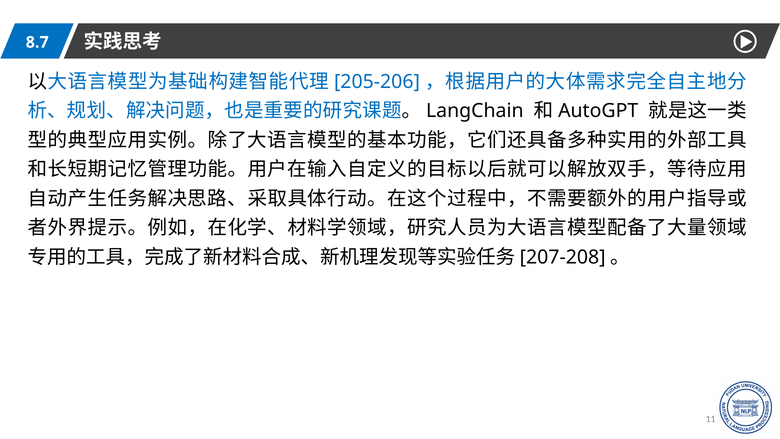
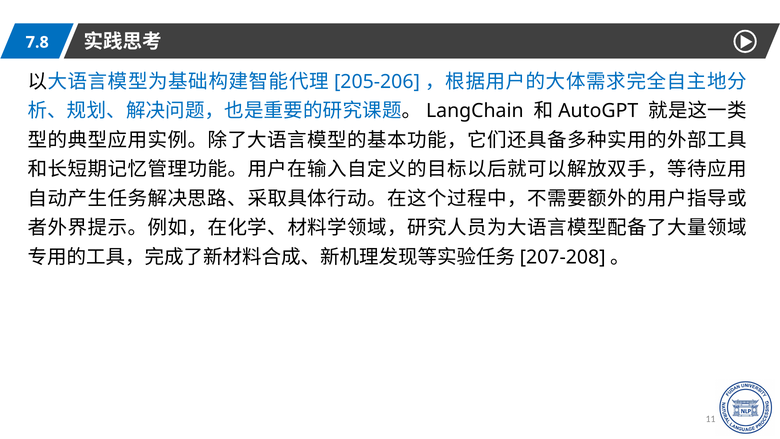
8.7: 8.7 -> 7.8
